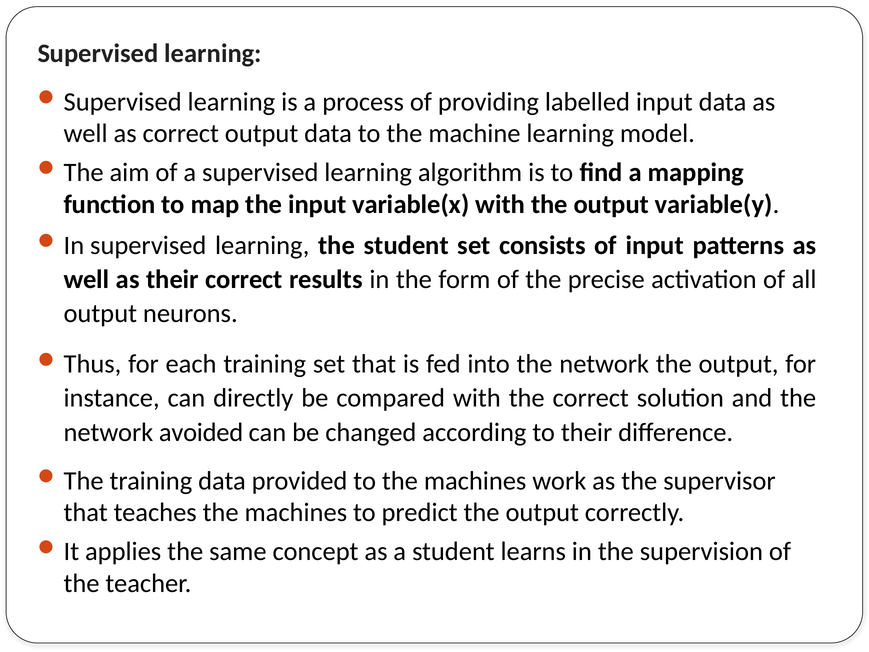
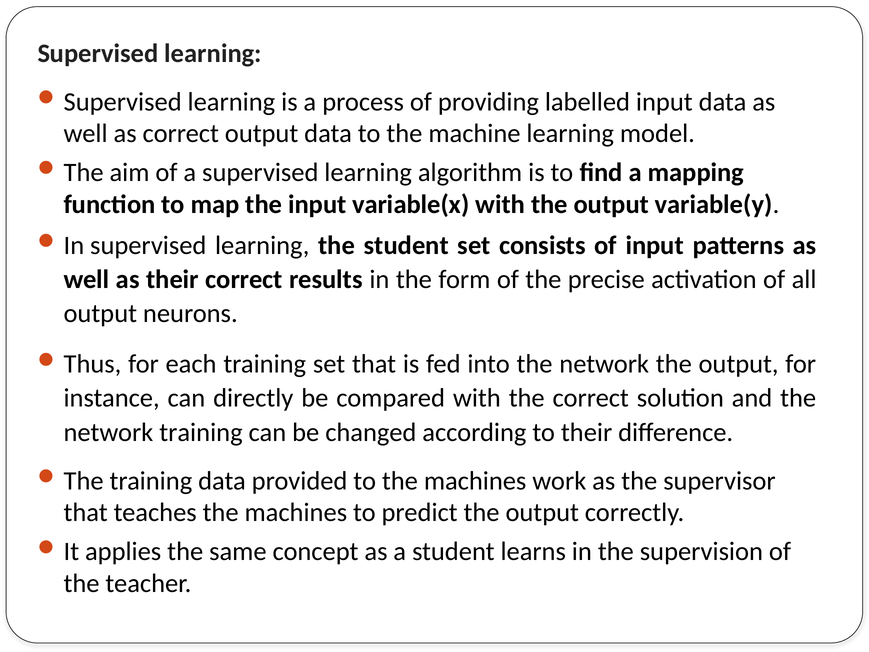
network avoided: avoided -> training
